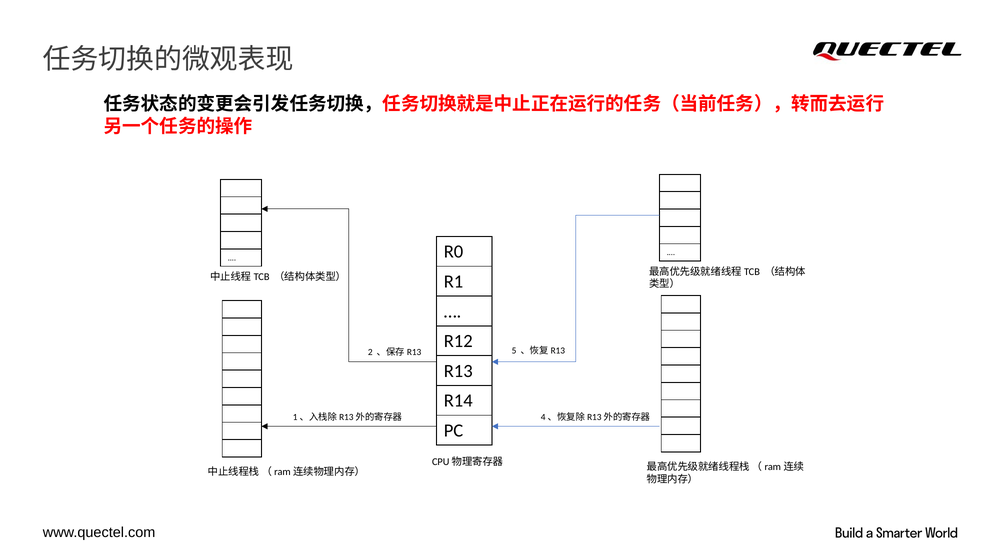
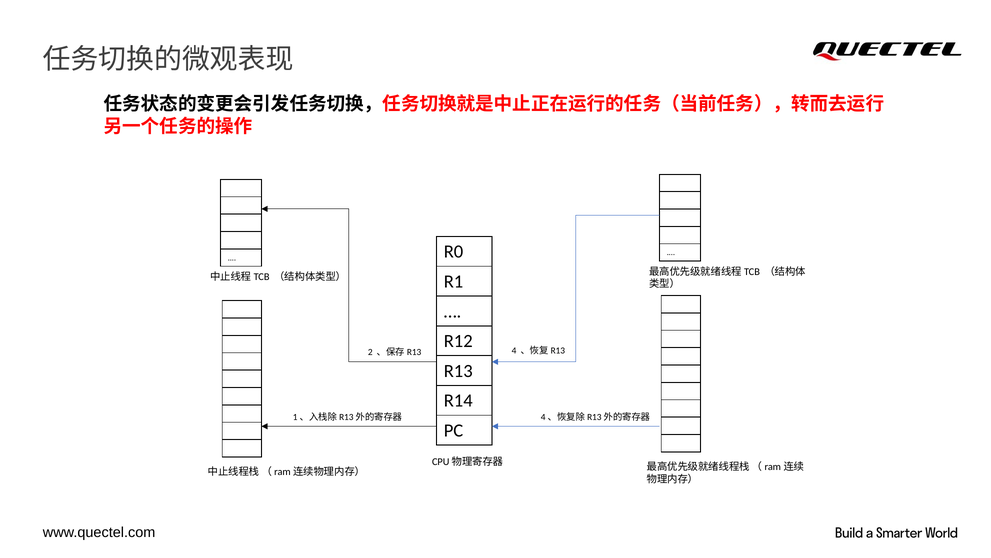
5: 5 -> 4
